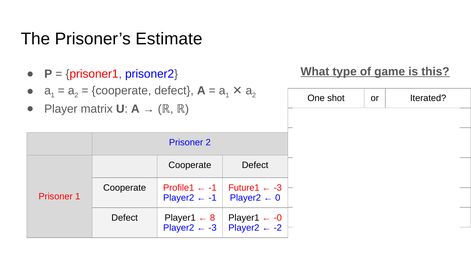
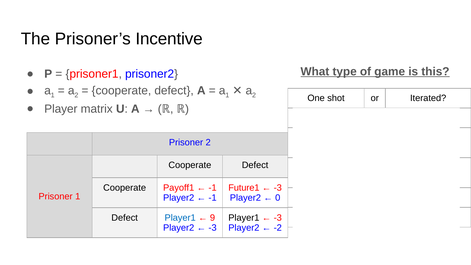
Estimate: Estimate -> Incentive
Profile1: Profile1 -> Payoff1
Player1 at (180, 218) colour: black -> blue
8: 8 -> 9
-0 at (278, 218): -0 -> -3
